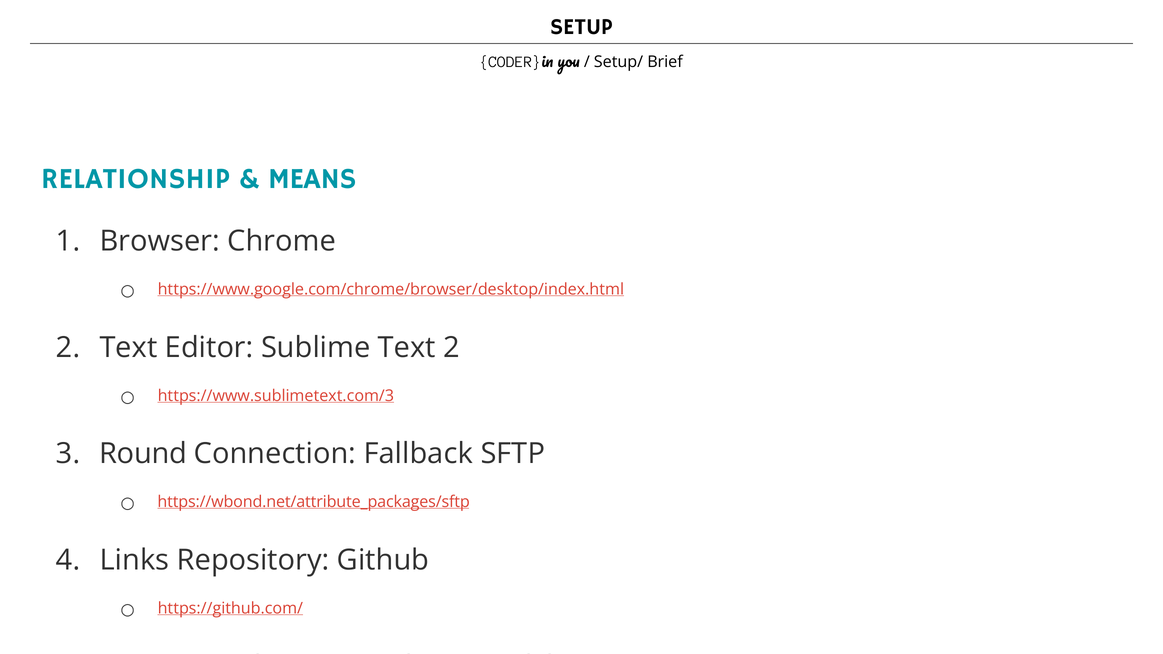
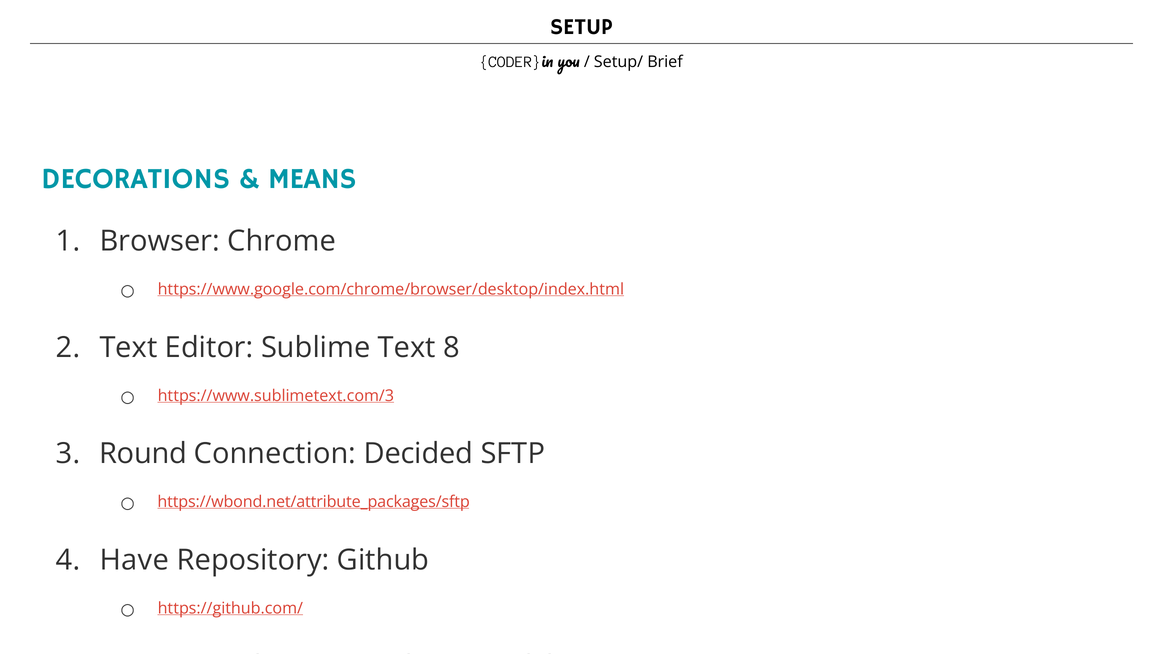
RELATIONSHIP: RELATIONSHIP -> DECORATIONS
Text 2: 2 -> 8
Fallback: Fallback -> Decided
Links: Links -> Have
